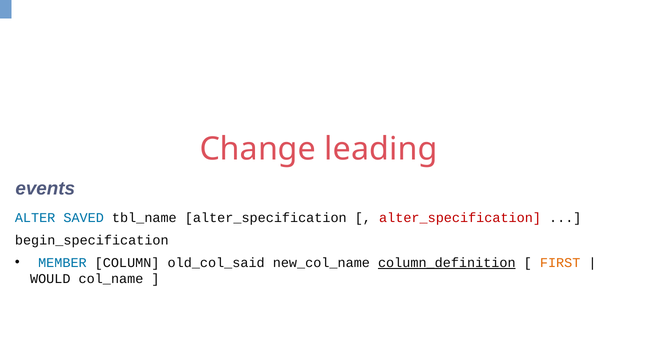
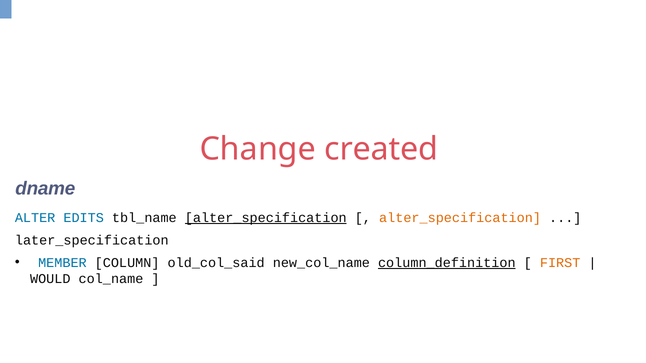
leading: leading -> created
events: events -> dname
SAVED: SAVED -> EDITS
alter_specification at (266, 218) underline: none -> present
alter_specification at (460, 218) colour: red -> orange
begin_specification: begin_specification -> later_specification
